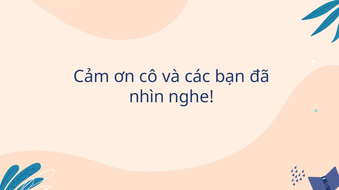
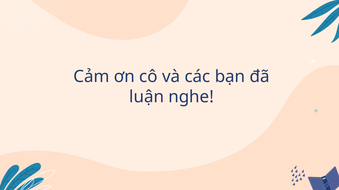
nhìn: nhìn -> luận
